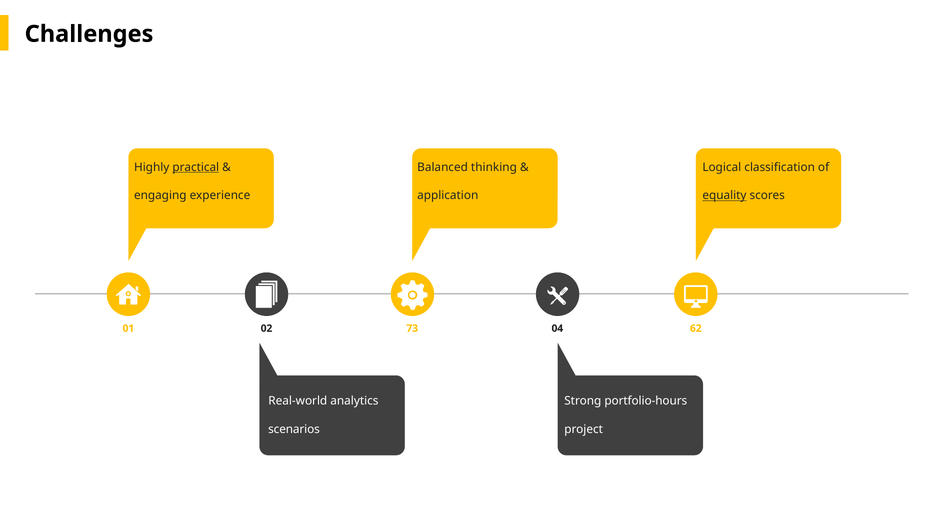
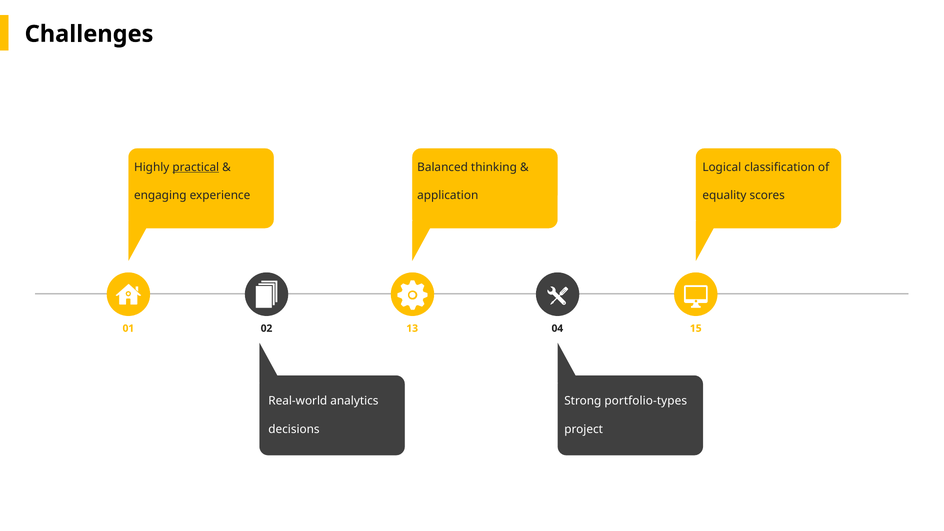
equality underline: present -> none
73: 73 -> 13
62: 62 -> 15
portfolio-hours: portfolio-hours -> portfolio-types
scenarios: scenarios -> decisions
